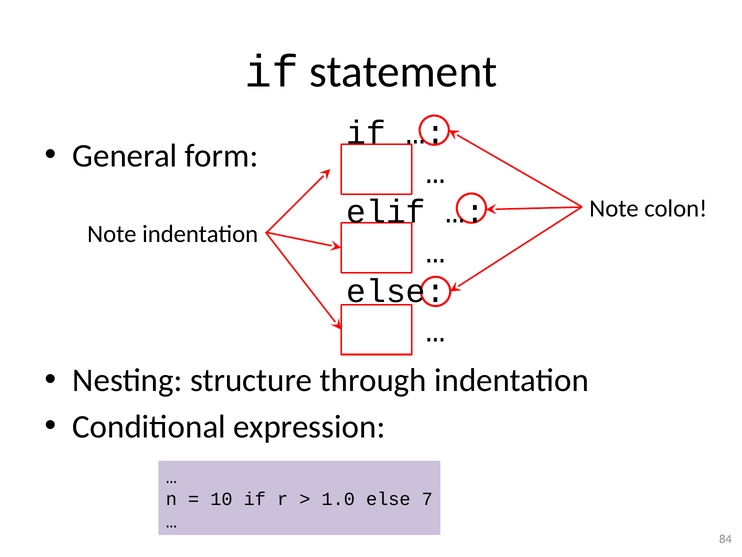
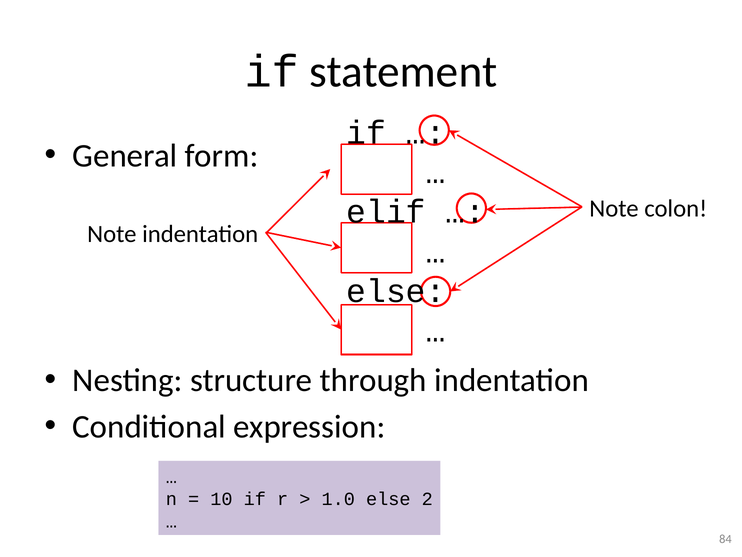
7: 7 -> 2
